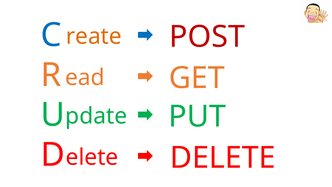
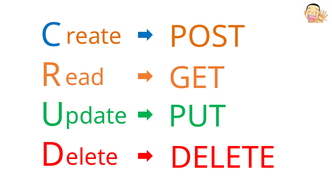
POST colour: red -> orange
